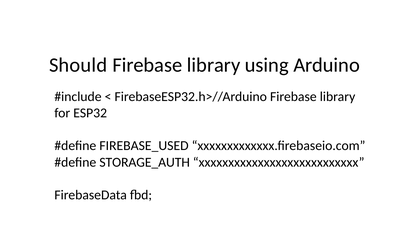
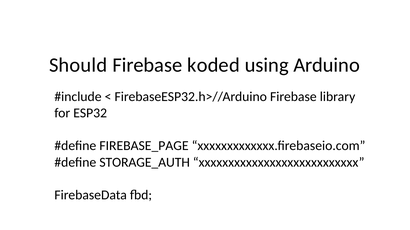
library at (214, 65): library -> koded
FIREBASE_USED: FIREBASE_USED -> FIREBASE_PAGE
